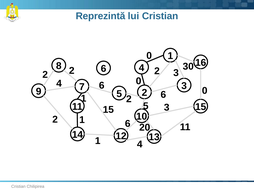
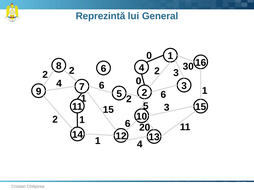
lui Cristian: Cristian -> General
0 at (205, 91): 0 -> 1
